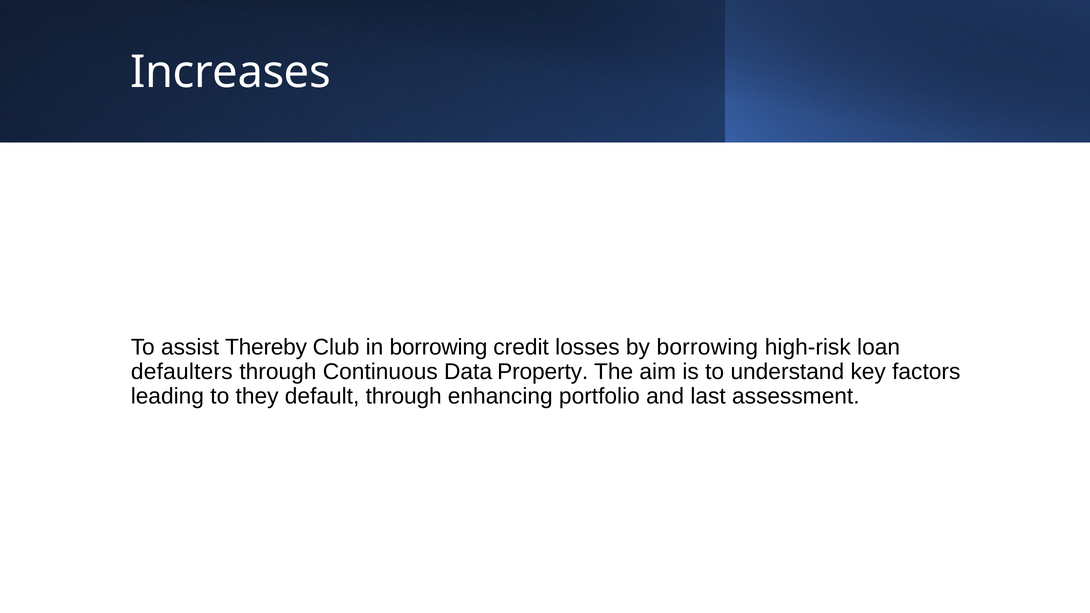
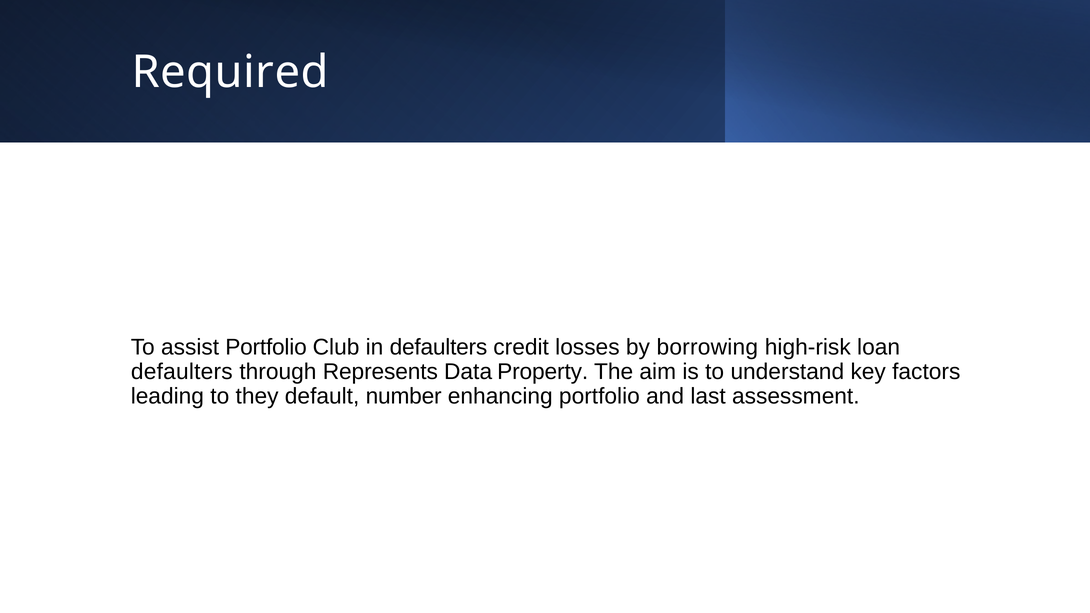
Increases: Increases -> Required
assist Thereby: Thereby -> Portfolio
in borrowing: borrowing -> defaulters
Continuous: Continuous -> Represents
default through: through -> number
